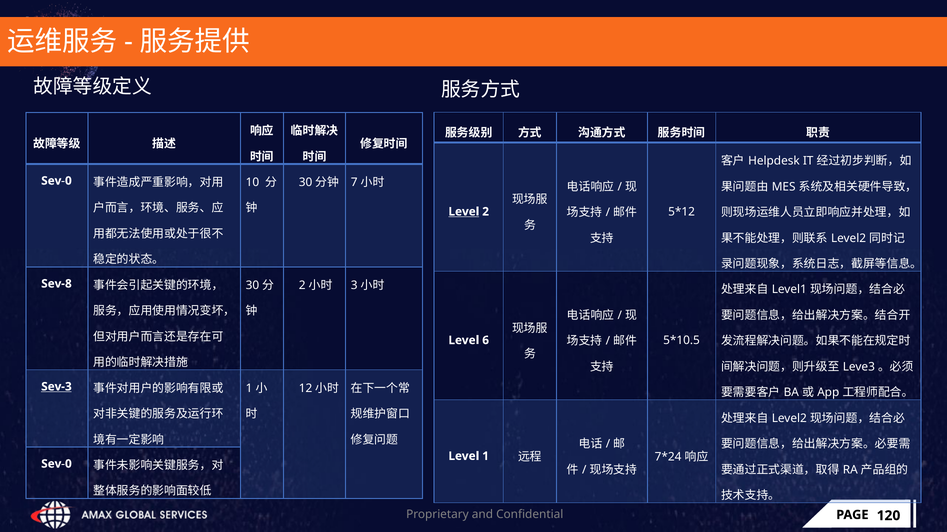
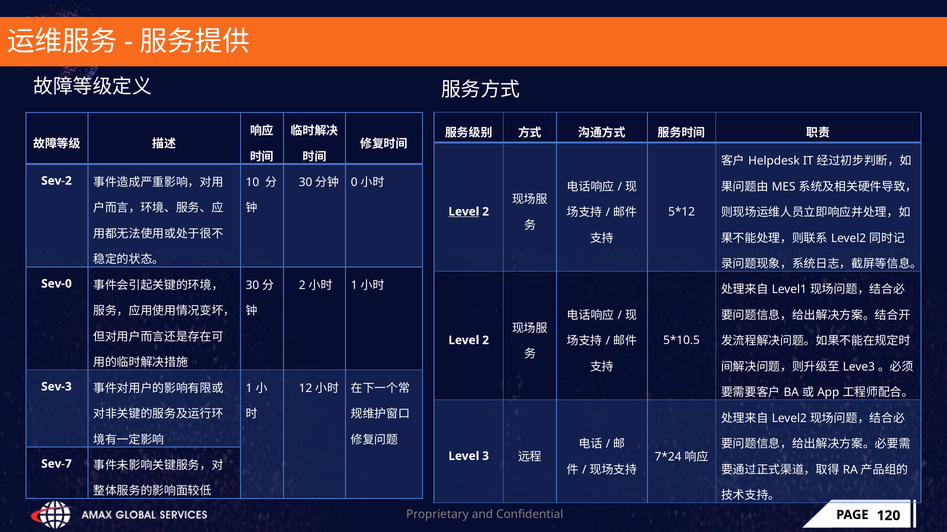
Sev-0 at (56, 181): Sev-0 -> Sev-2
7: 7 -> 0
Sev-8: Sev-8 -> Sev-0
3 at (354, 286): 3 -> 1
6 at (486, 341): 6 -> 2
Sev-3 underline: present -> none
Level 1: 1 -> 3
Sev-0 at (56, 464): Sev-0 -> Sev-7
